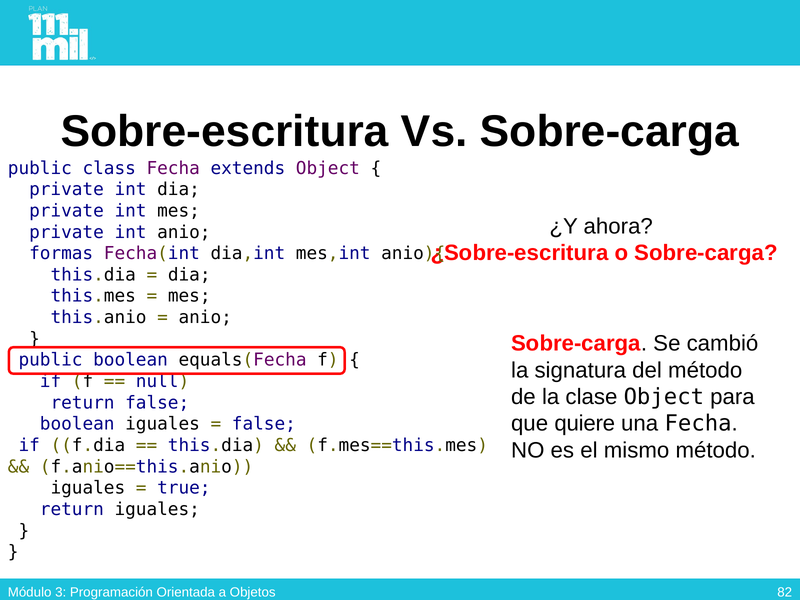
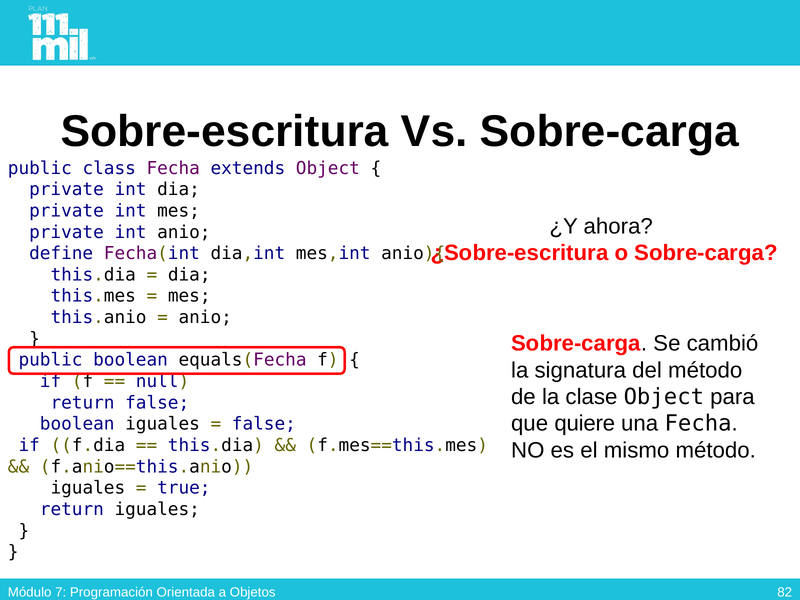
formas: formas -> define
3: 3 -> 7
